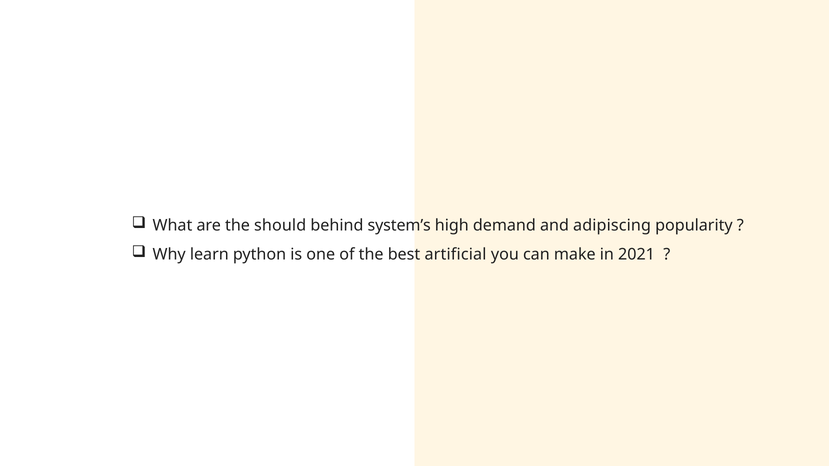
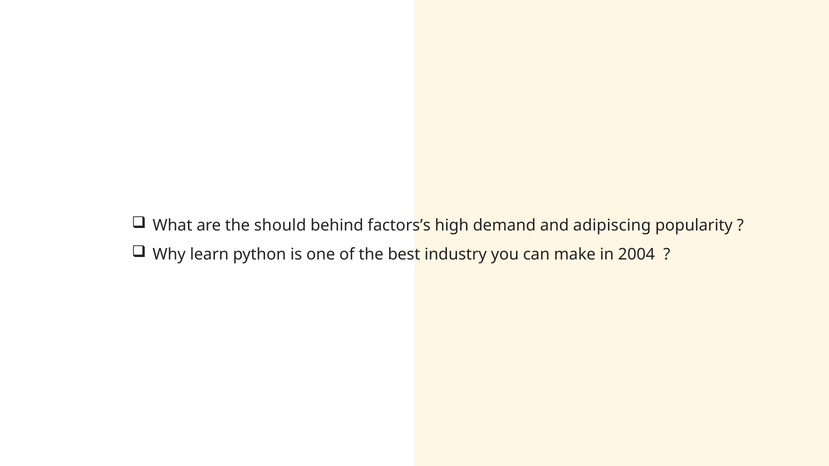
system’s: system’s -> factors’s
artificial: artificial -> industry
2021: 2021 -> 2004
